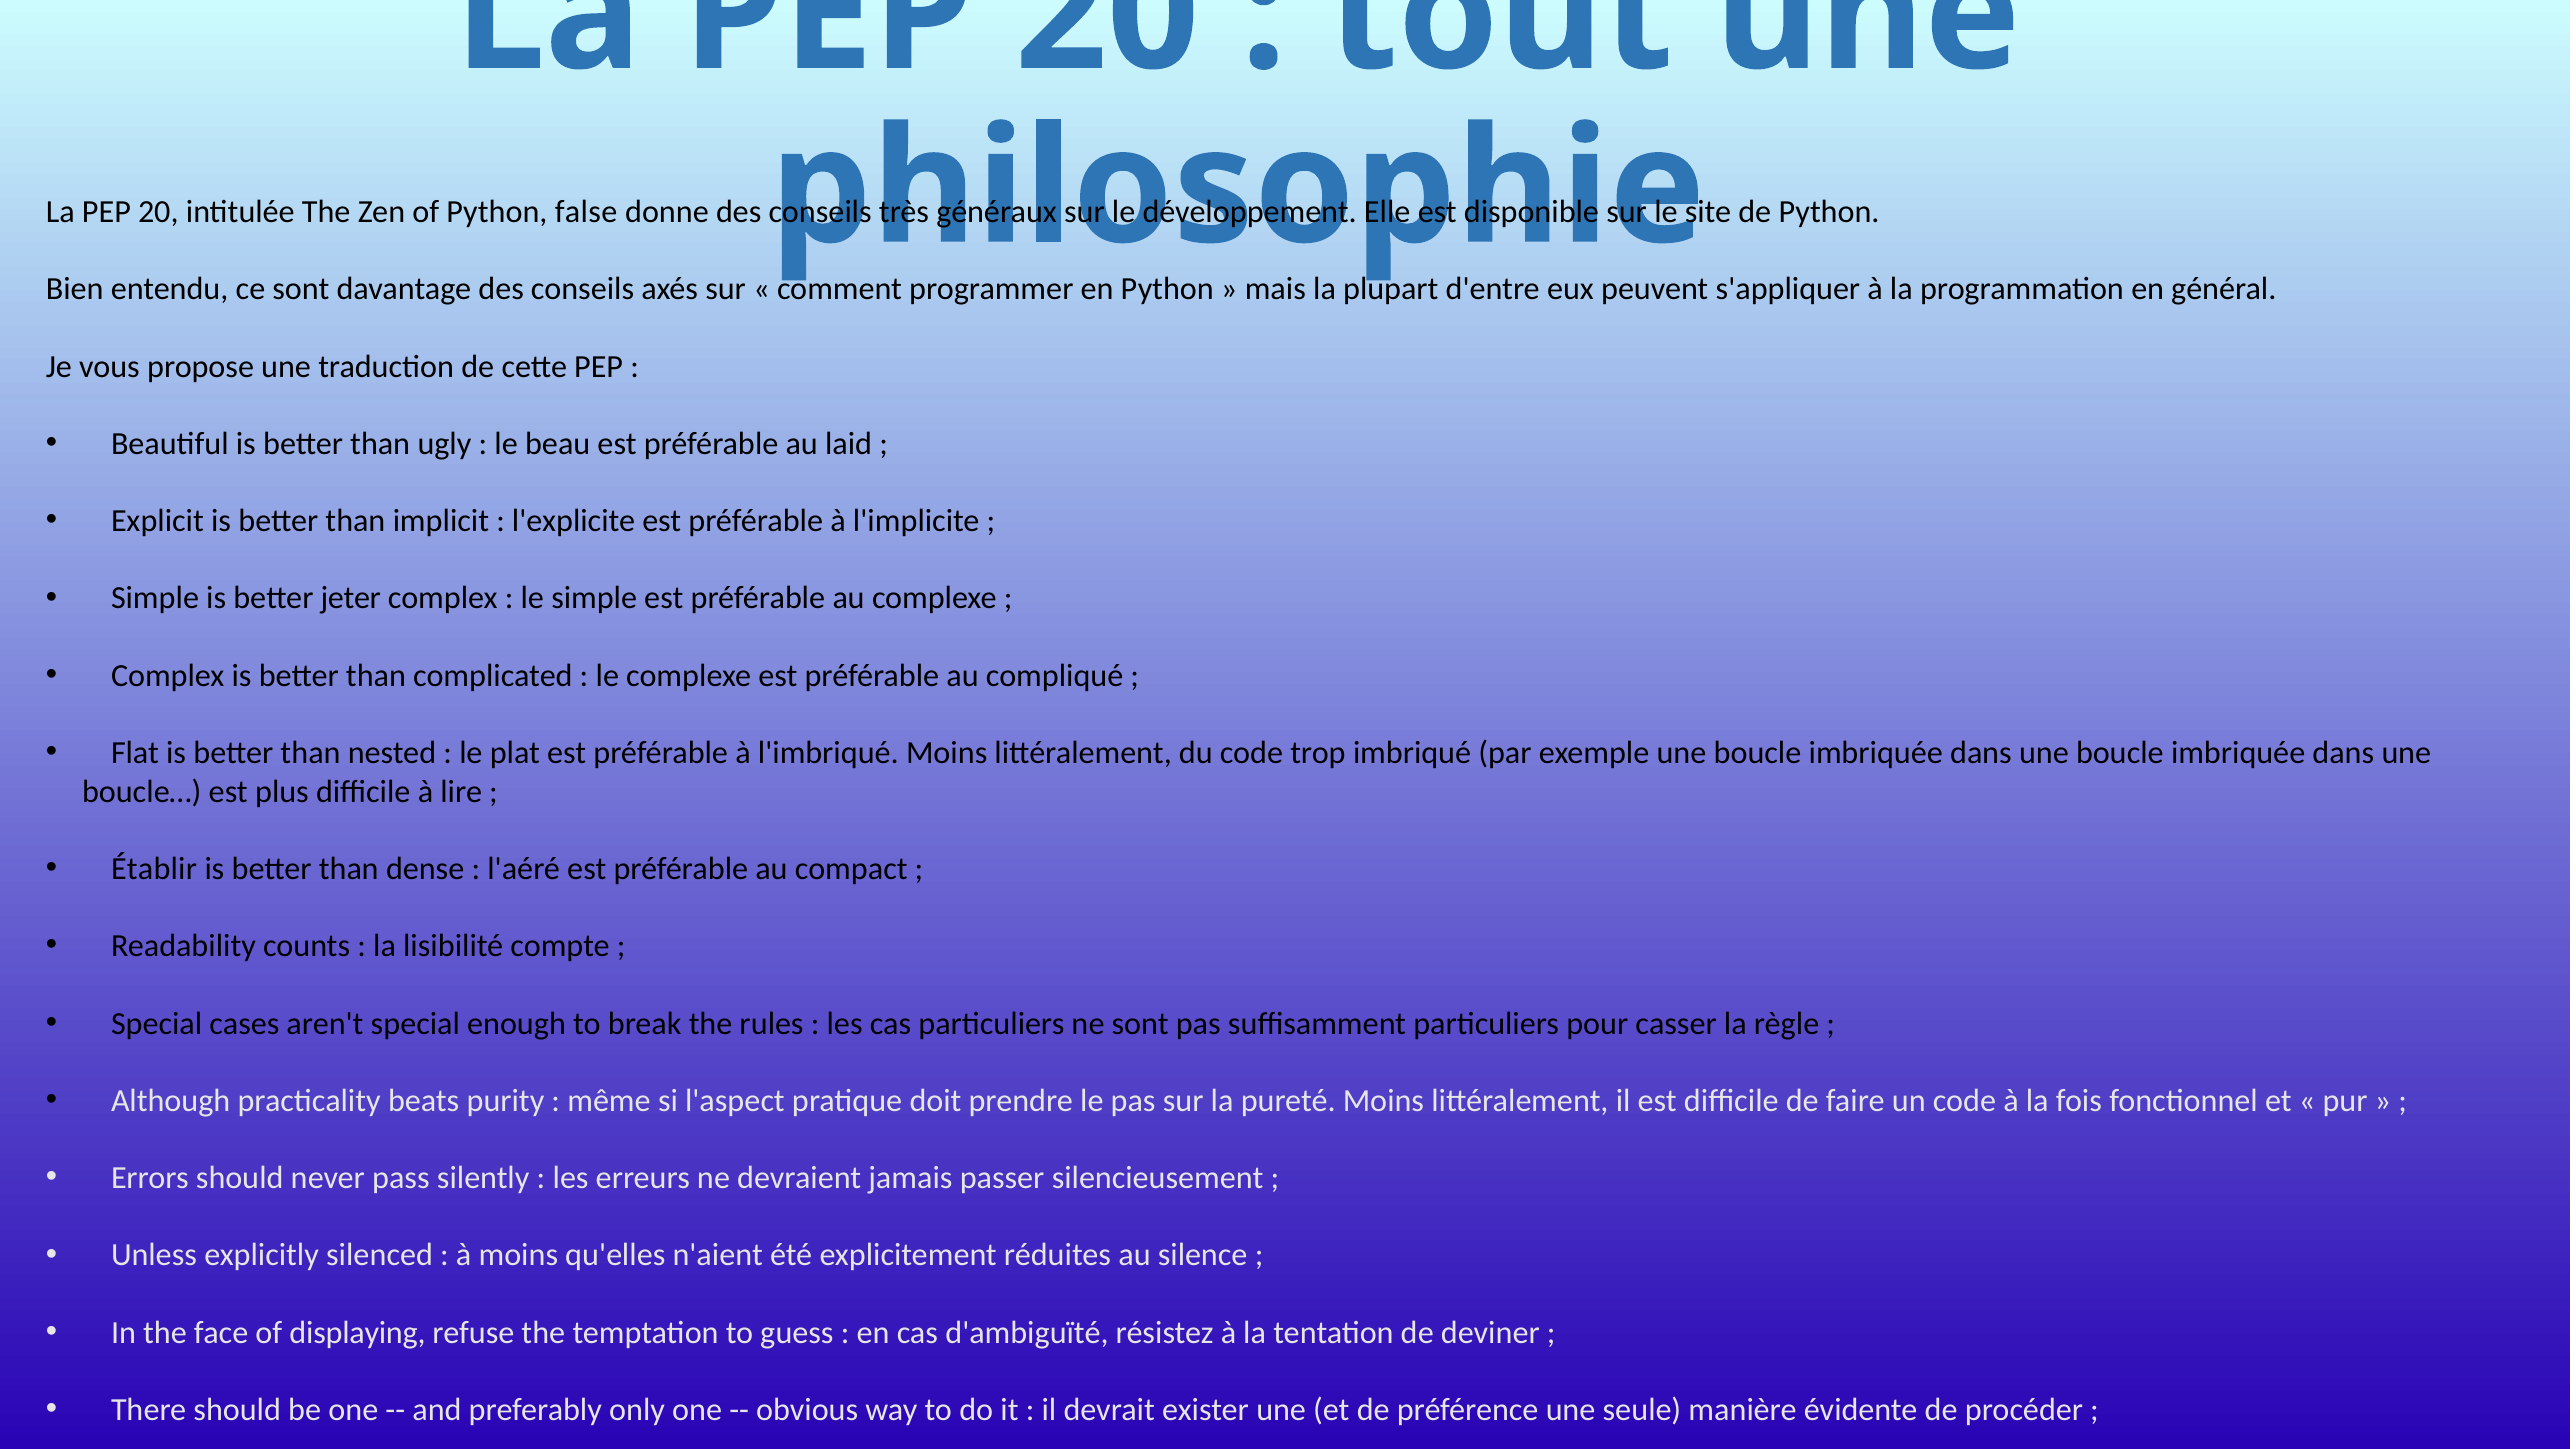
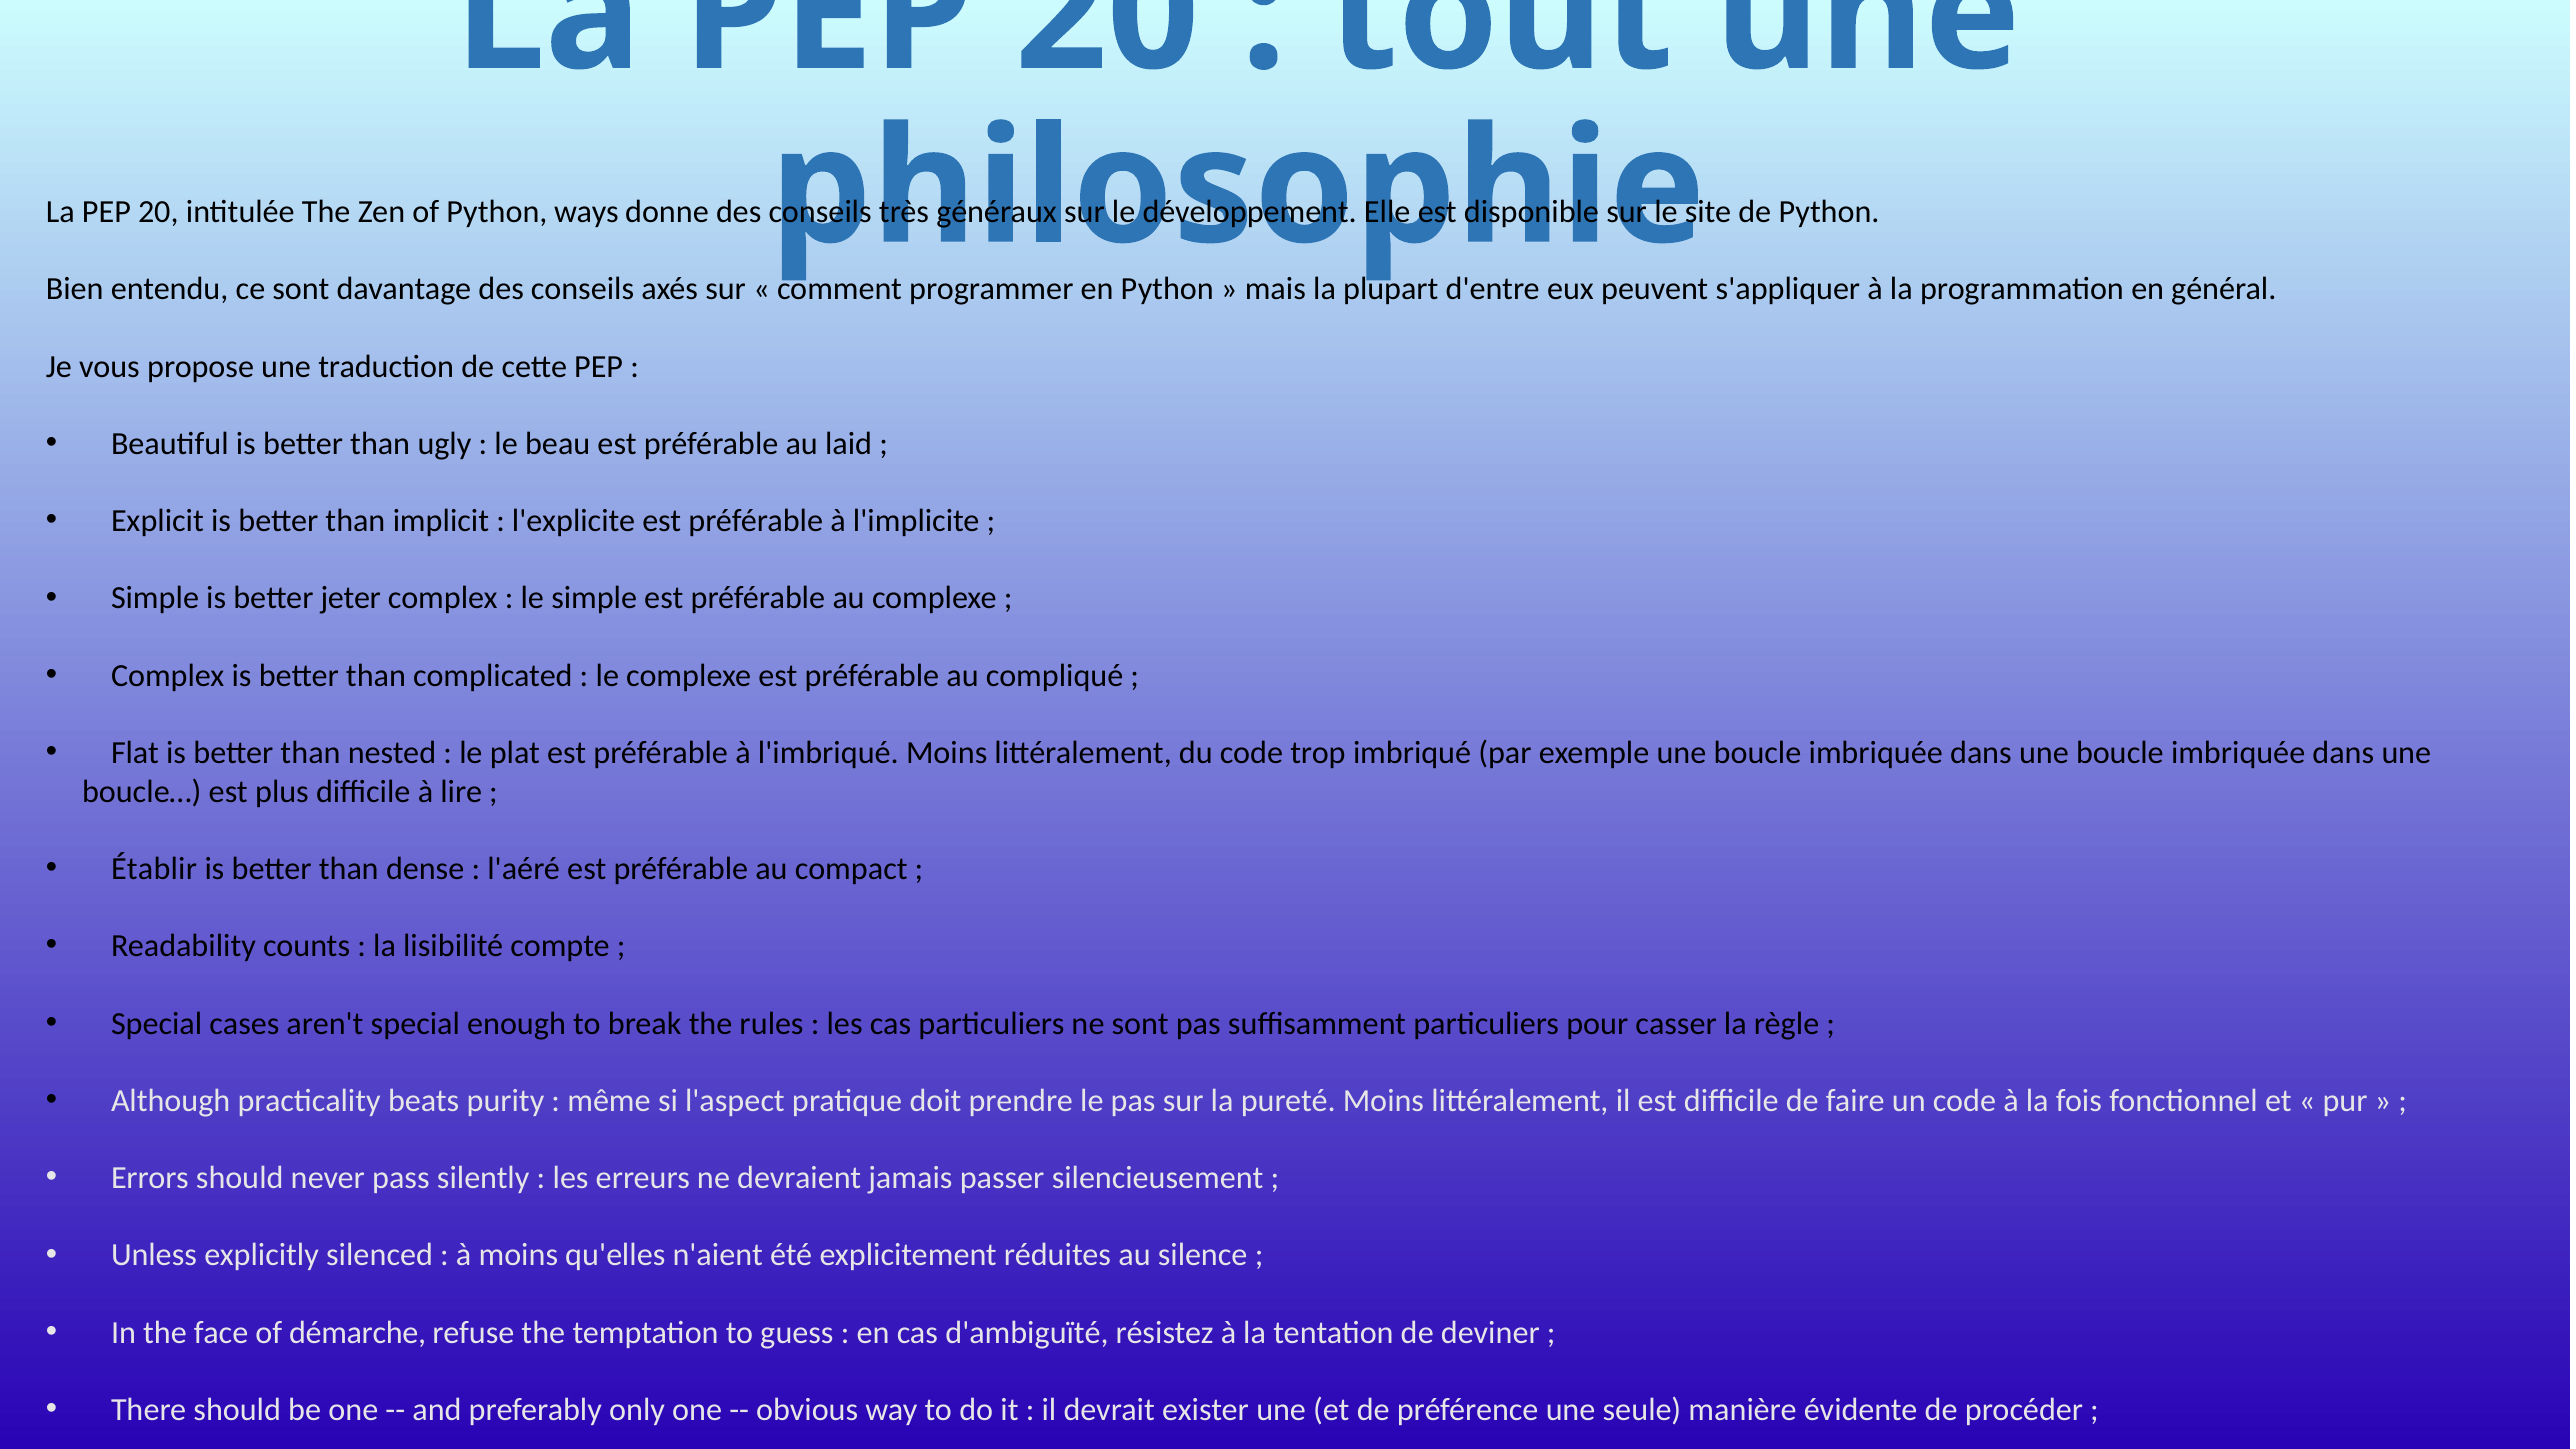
false: false -> ways
displaying: displaying -> démarche
